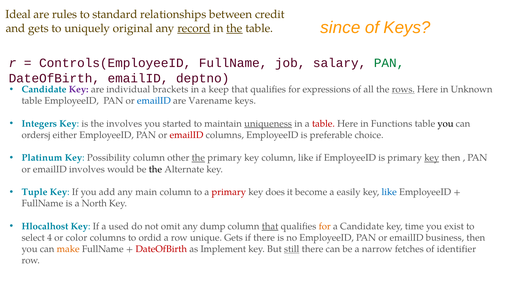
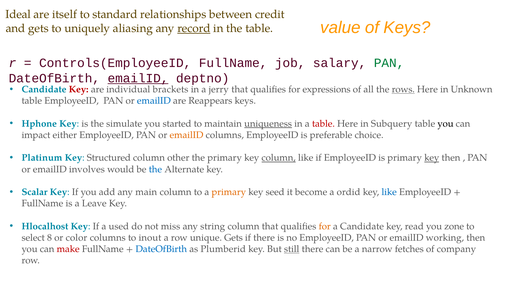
rules: rules -> itself
since: since -> value
original: original -> aliasing
the at (234, 28) underline: present -> none
emailID at (138, 78) underline: none -> present
Key at (79, 89) colour: purple -> red
keep: keep -> jerry
Varename: Varename -> Reappears
Integers: Integers -> Hphone
the involves: involves -> simulate
Functions: Functions -> Subquery
ordersj: ordersj -> impact
emailID at (186, 135) colour: red -> orange
Possibility: Possibility -> Structured
the at (198, 158) underline: present -> none
column at (279, 158) underline: none -> present
the at (155, 169) colour: black -> blue
Tuple: Tuple -> Scalar
primary at (229, 192) colour: red -> orange
does: does -> seed
easily: easily -> ordid
North: North -> Leave
omit: omit -> miss
dump: dump -> string
that at (270, 226) underline: present -> none
time: time -> read
exist: exist -> zone
4: 4 -> 8
ordid: ordid -> inout
business: business -> working
make colour: orange -> red
DateOfBirth at (161, 249) colour: red -> blue
Implement: Implement -> Plumberid
identifier: identifier -> company
